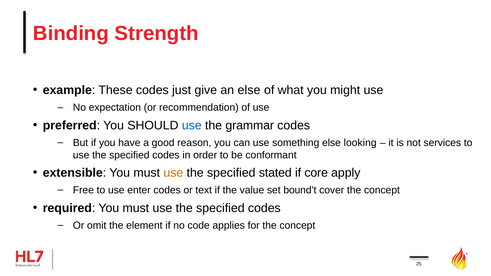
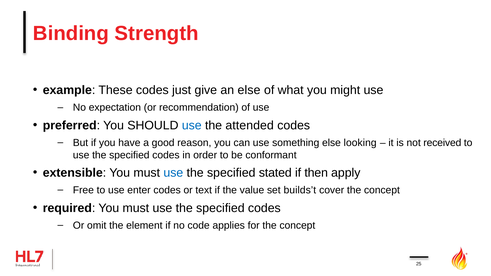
grammar: grammar -> attended
services: services -> received
use at (173, 173) colour: orange -> blue
core: core -> then
bound’t: bound’t -> builds’t
